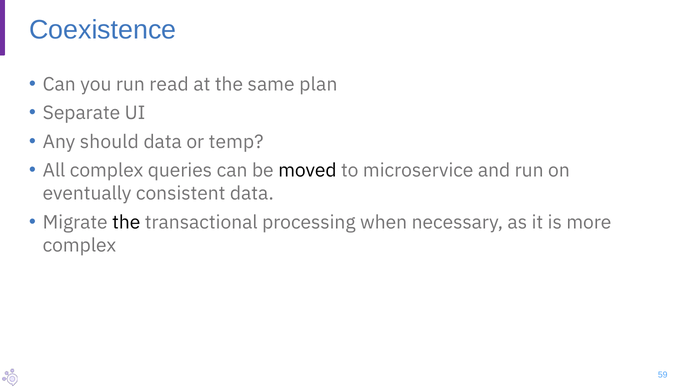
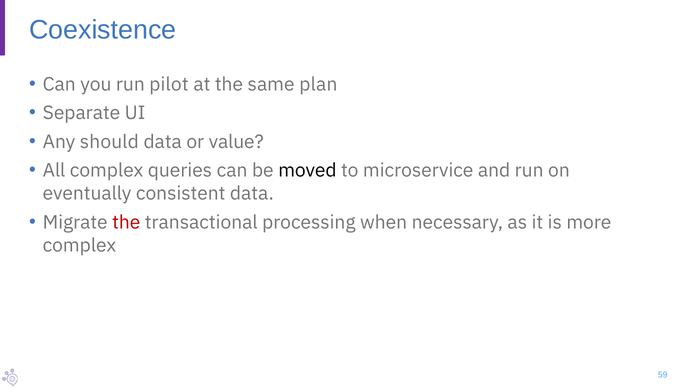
read: read -> pilot
temp: temp -> value
the at (126, 222) colour: black -> red
